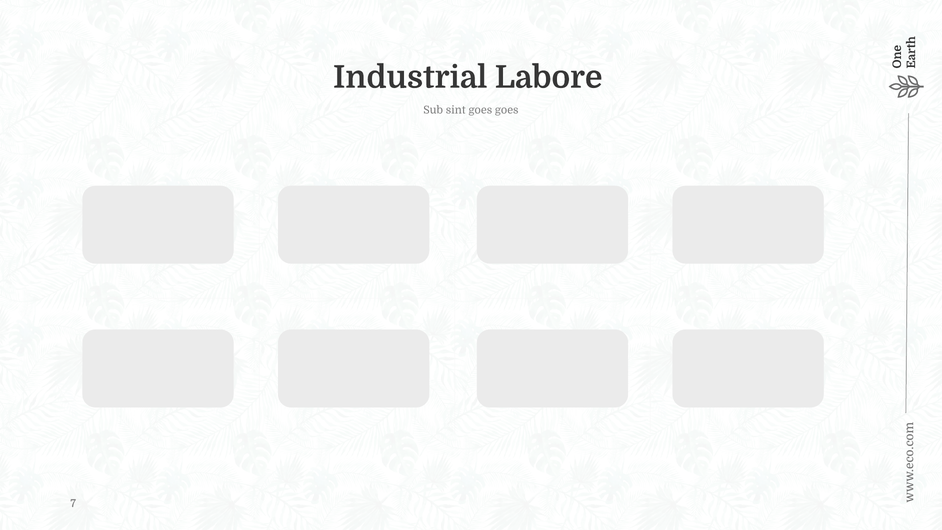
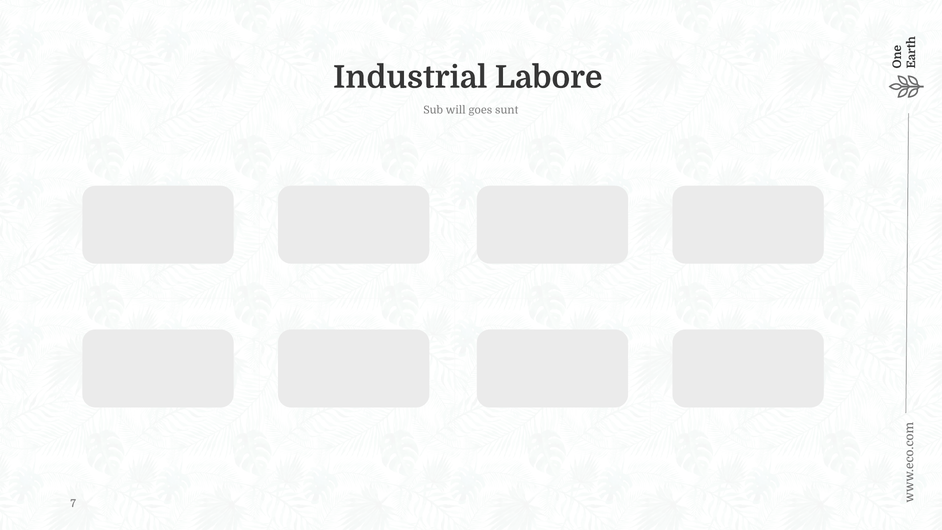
sint: sint -> will
goes goes: goes -> sunt
